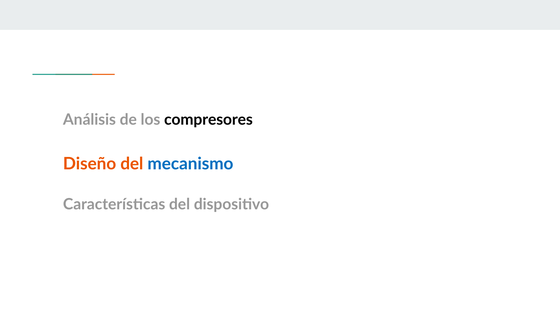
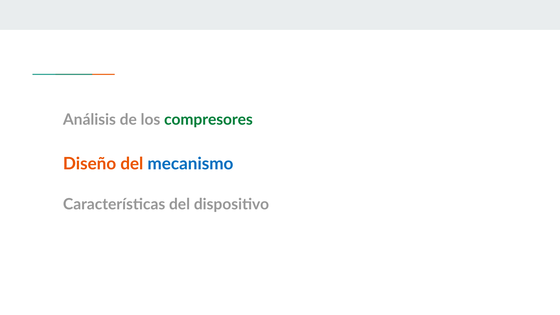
compresores colour: black -> green
